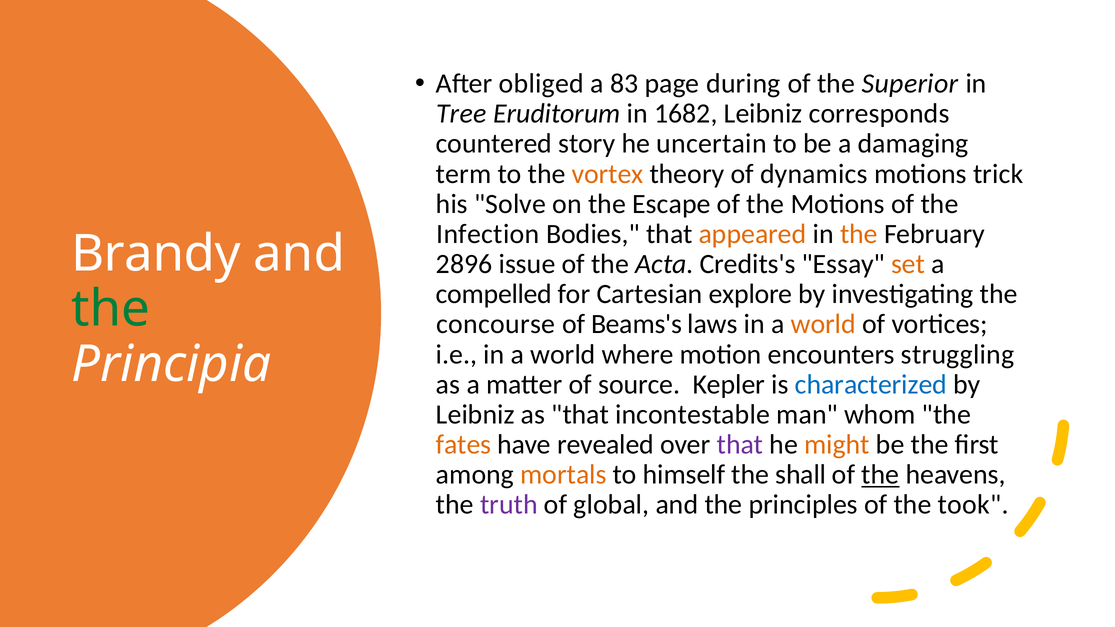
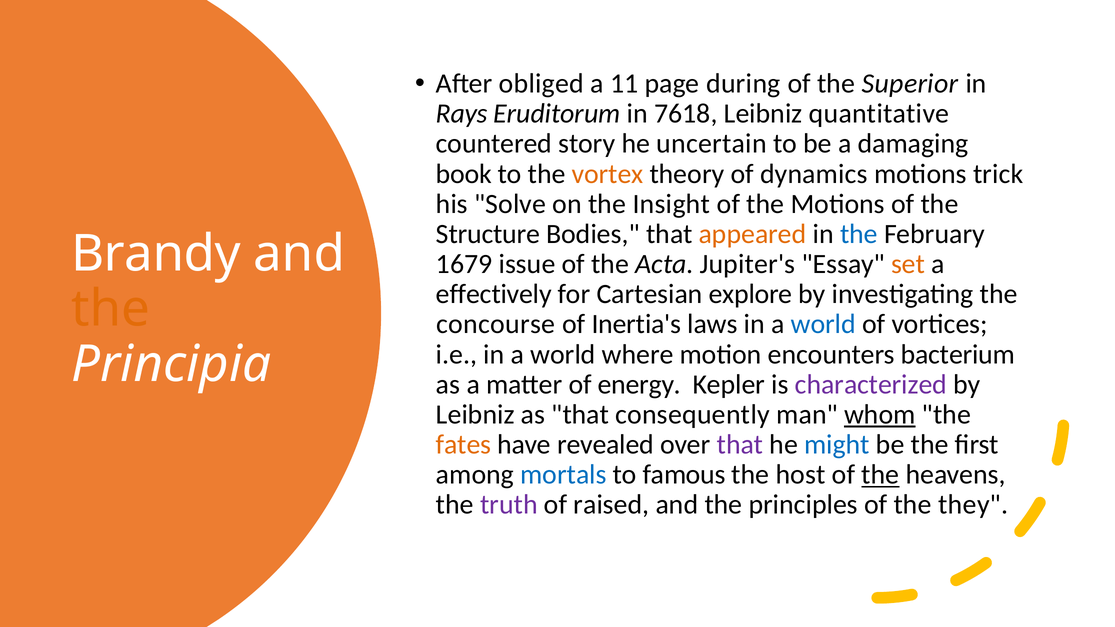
83: 83 -> 11
Tree: Tree -> Rays
1682: 1682 -> 7618
corresponds: corresponds -> quantitative
term: term -> book
Escape: Escape -> Insight
Infection: Infection -> Structure
the at (859, 234) colour: orange -> blue
2896: 2896 -> 1679
Credits's: Credits's -> Jupiter's
compelled: compelled -> effectively
the at (111, 309) colour: green -> orange
Beams's: Beams's -> Inertia's
world at (823, 324) colour: orange -> blue
struggling: struggling -> bacterium
source: source -> energy
characterized colour: blue -> purple
incontestable: incontestable -> consequently
whom underline: none -> present
might colour: orange -> blue
mortals colour: orange -> blue
himself: himself -> famous
shall: shall -> host
global: global -> raised
took: took -> they
